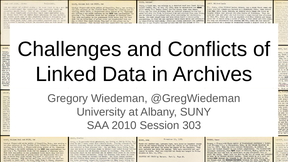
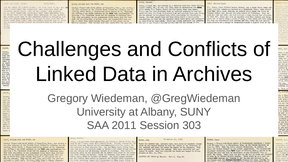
2010: 2010 -> 2011
